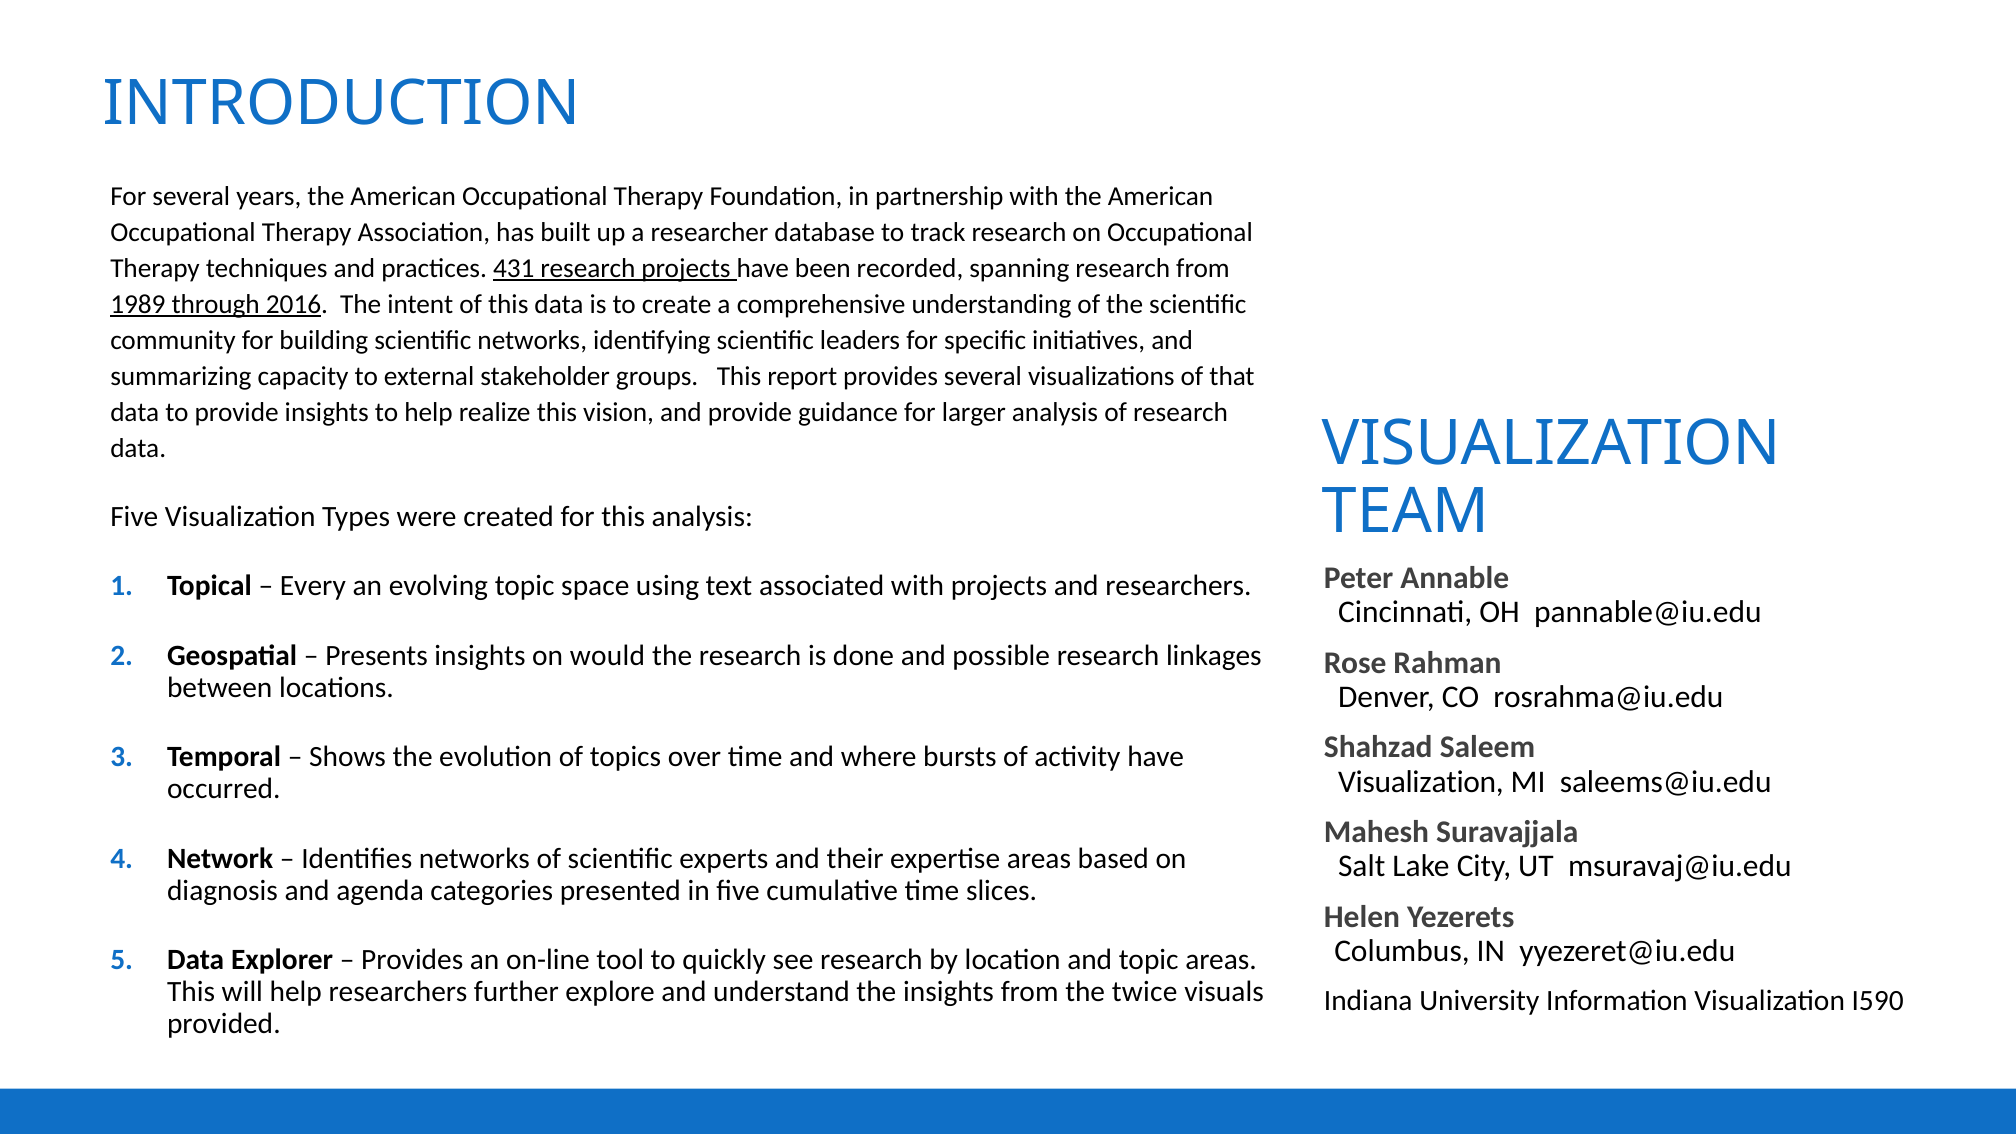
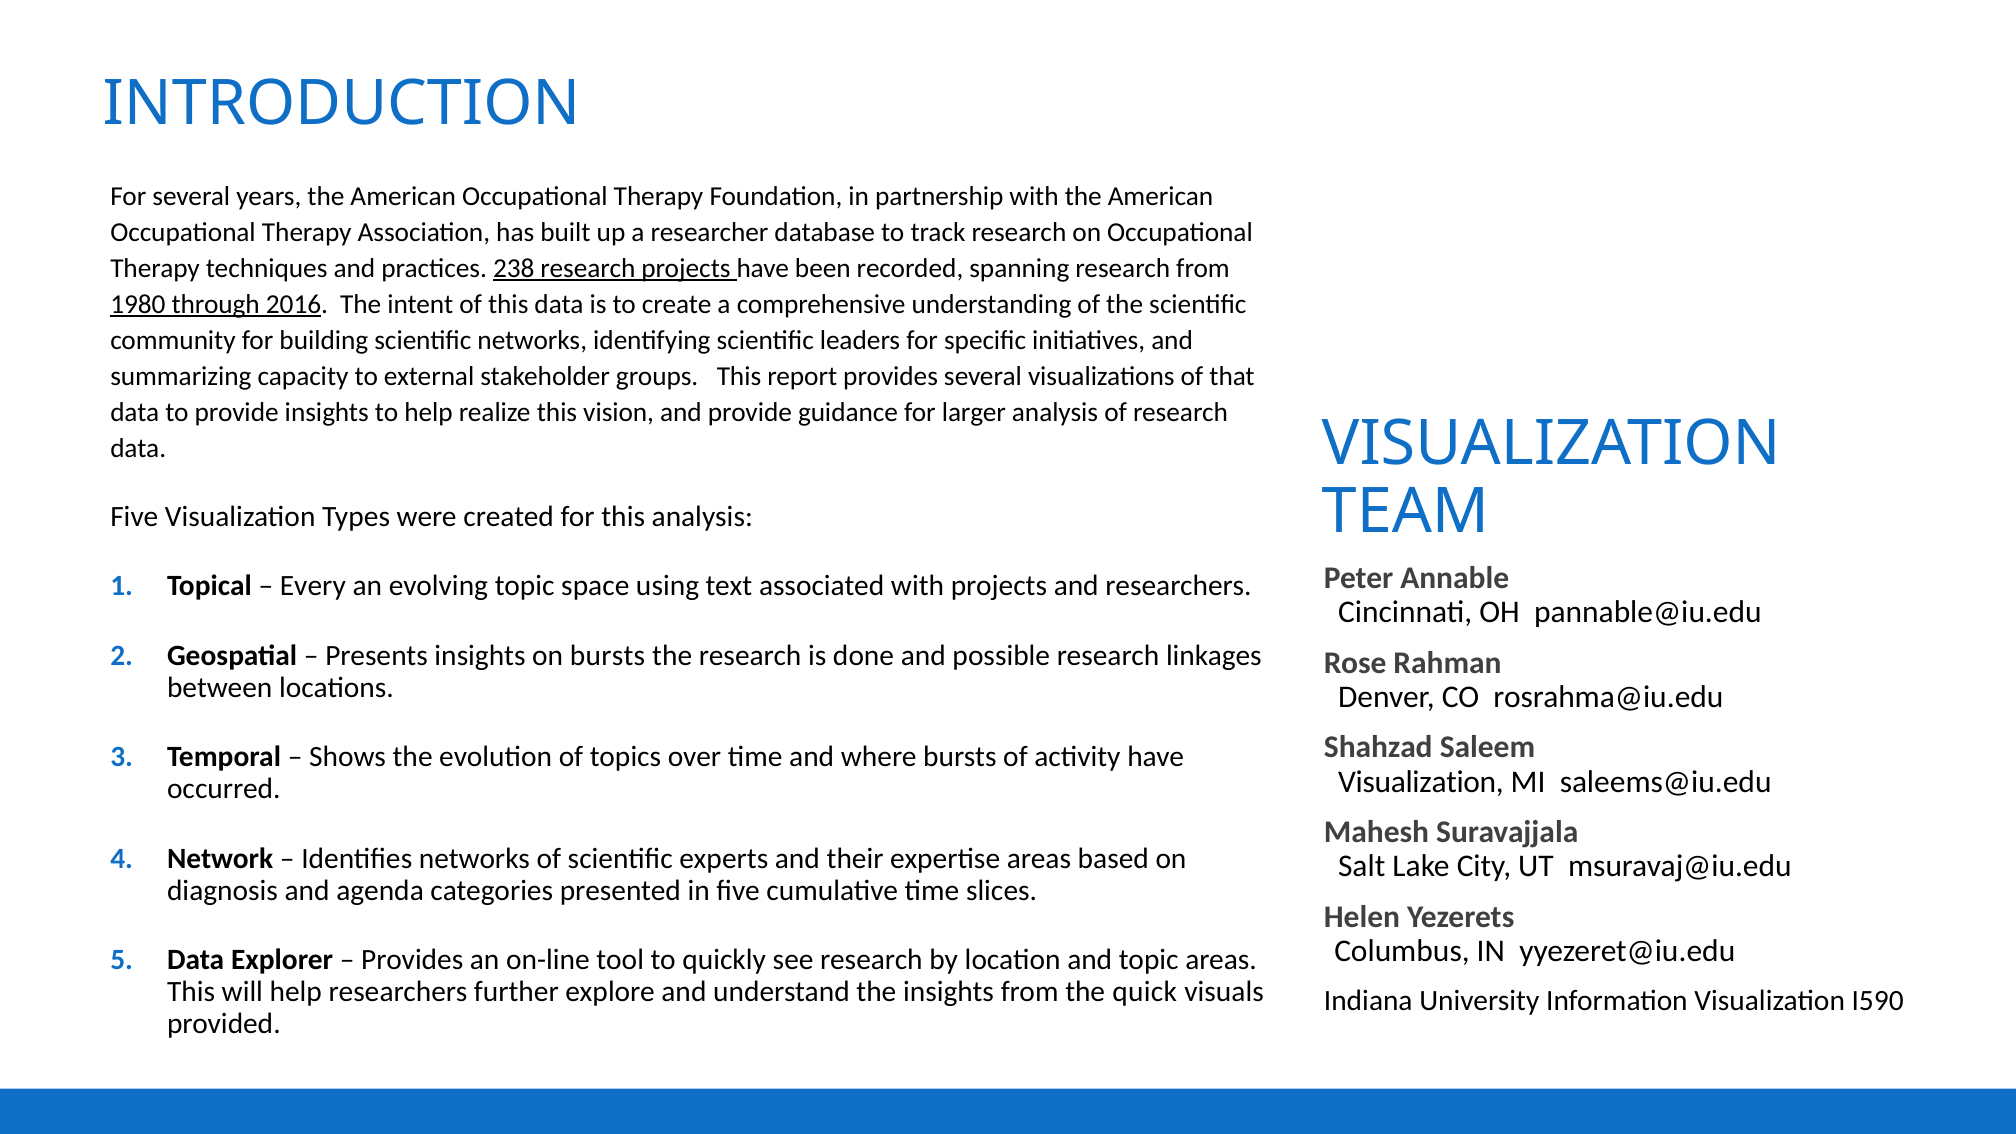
431: 431 -> 238
1989: 1989 -> 1980
on would: would -> bursts
twice: twice -> quick
